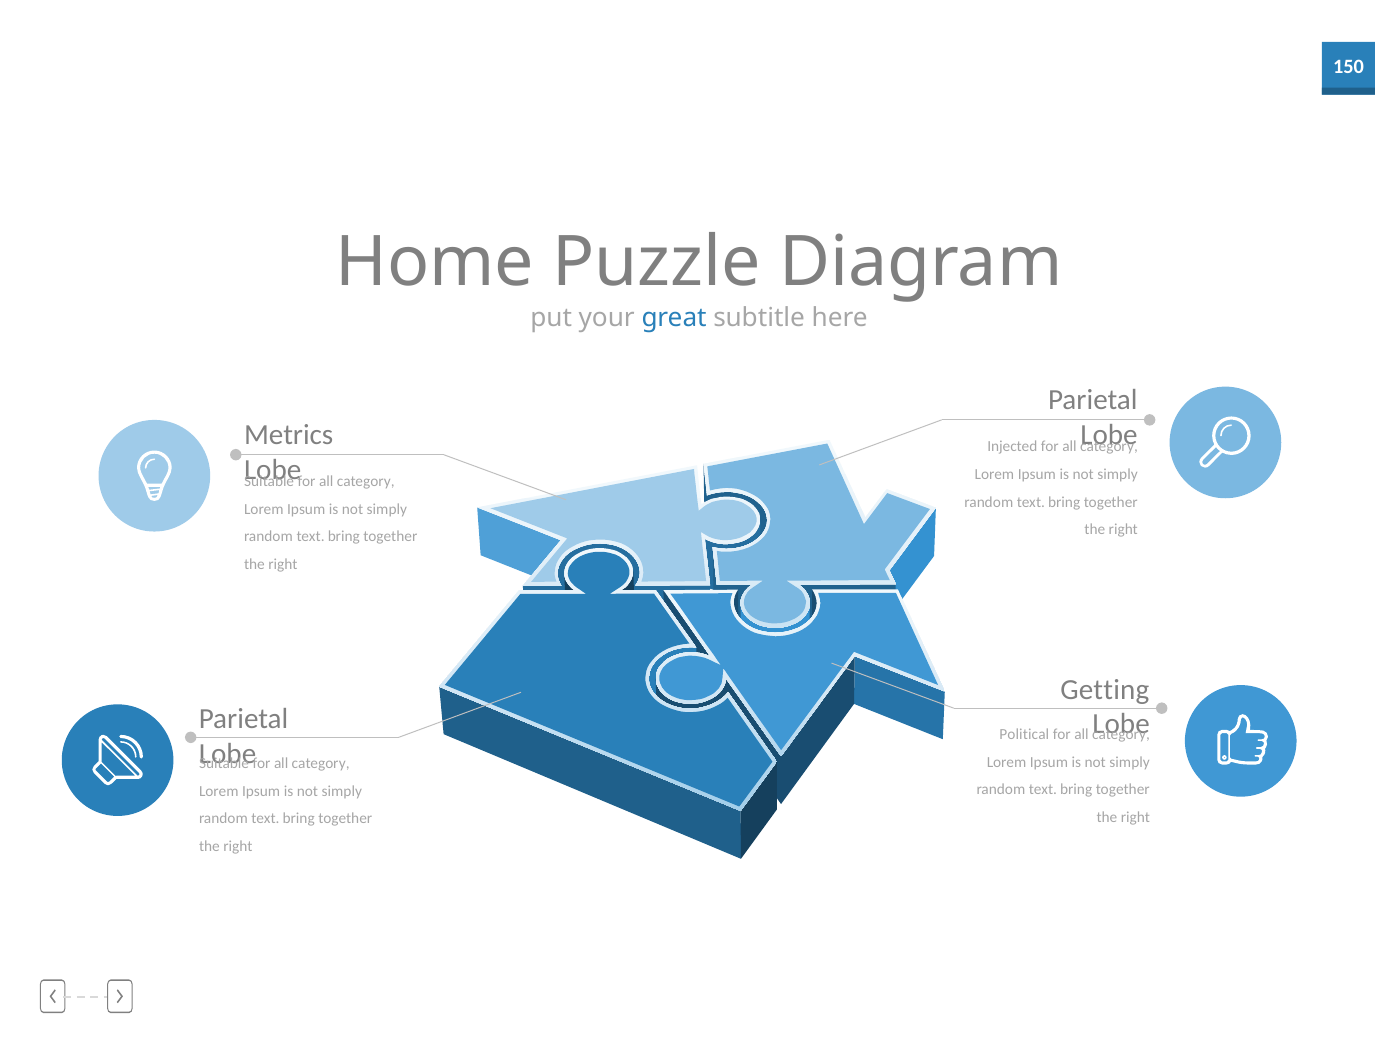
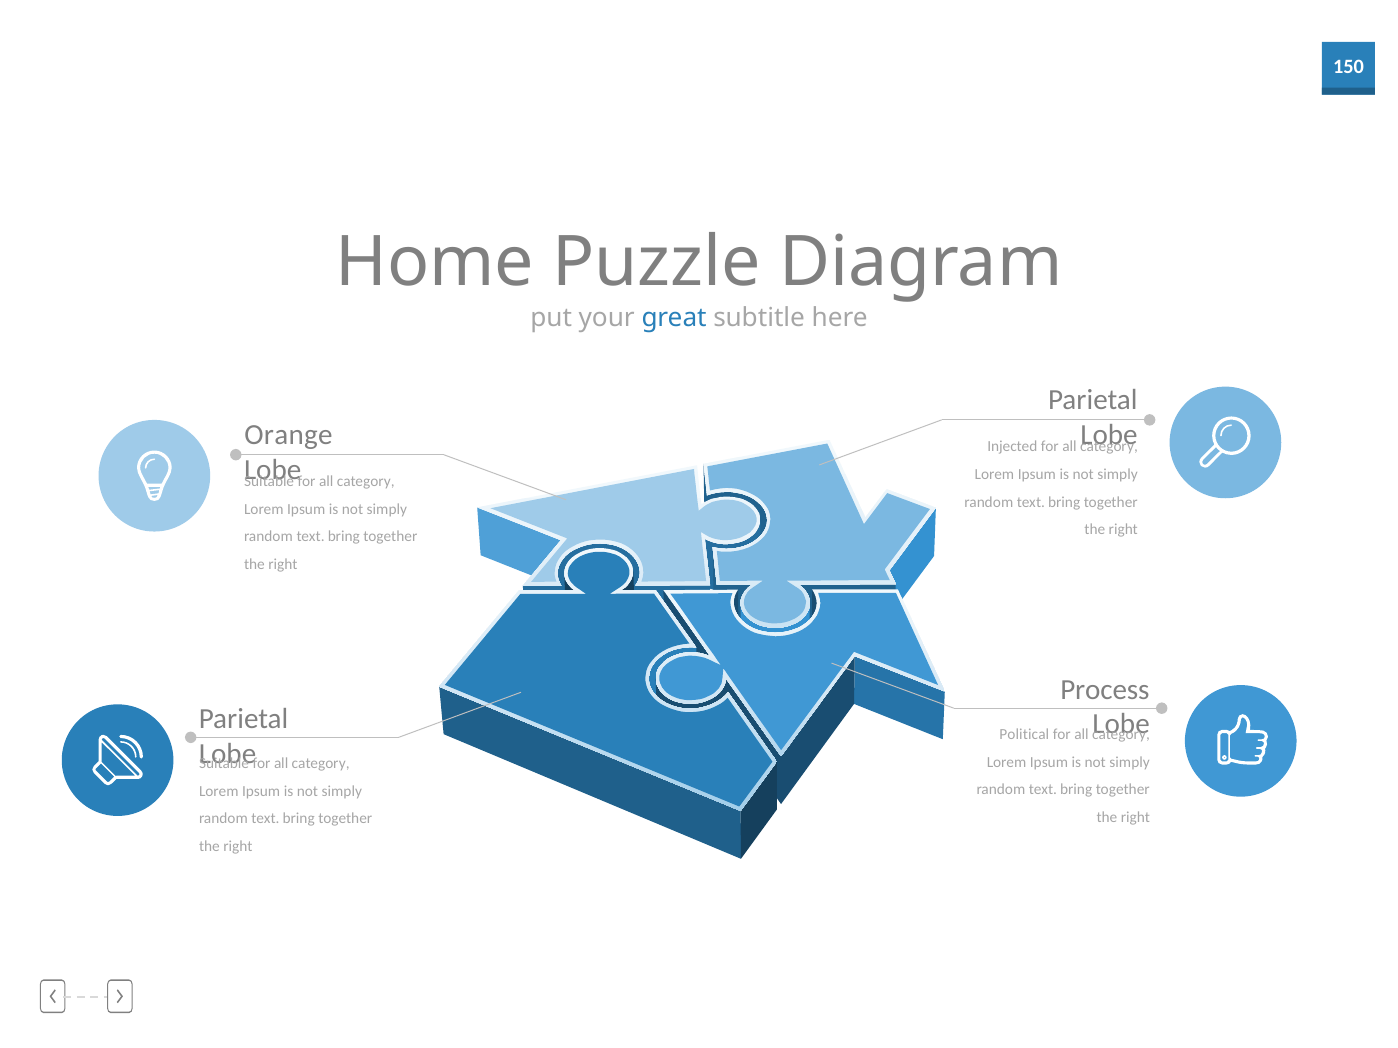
Metrics: Metrics -> Orange
Getting: Getting -> Process
